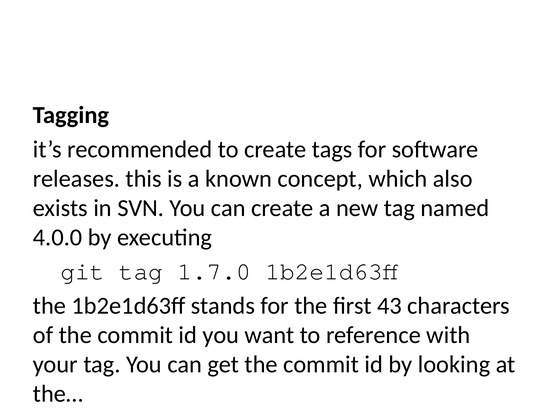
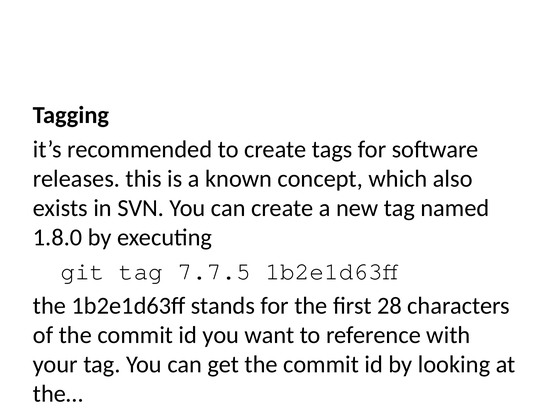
4.0.0: 4.0.0 -> 1.8.0
1.7.0: 1.7.0 -> 7.7.5
43: 43 -> 28
